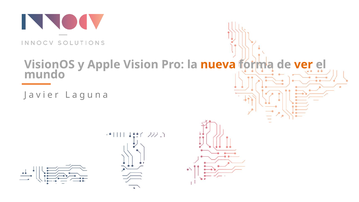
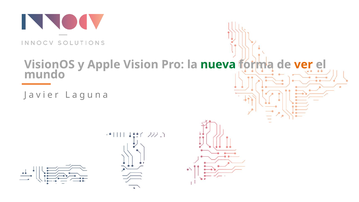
nueva colour: orange -> green
